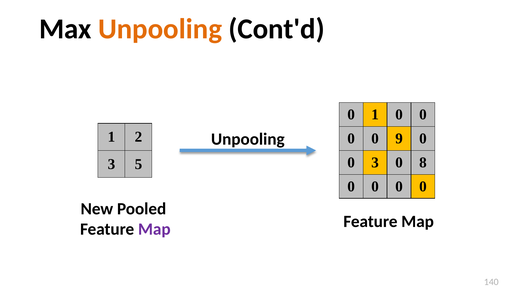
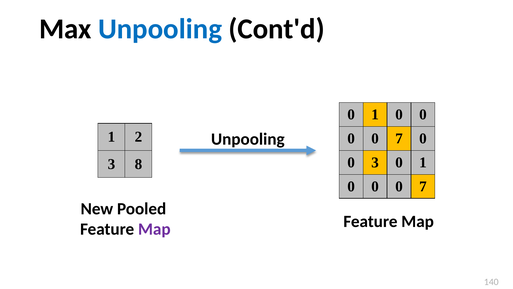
Unpooling at (160, 29) colour: orange -> blue
9 at (399, 138): 9 -> 7
3 0 8: 8 -> 1
5: 5 -> 8
0 at (423, 186): 0 -> 7
